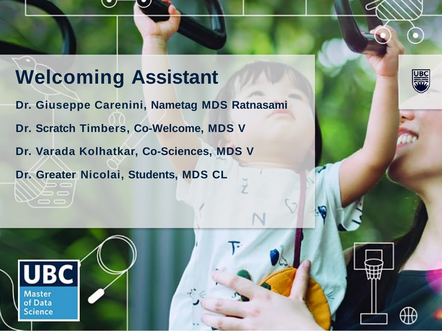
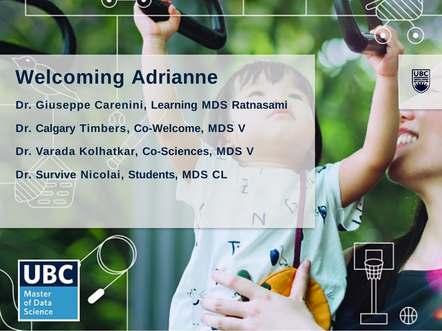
Assistant: Assistant -> Adrianne
Nametag: Nametag -> Learning
Scratch: Scratch -> Calgary
Greater: Greater -> Survive
